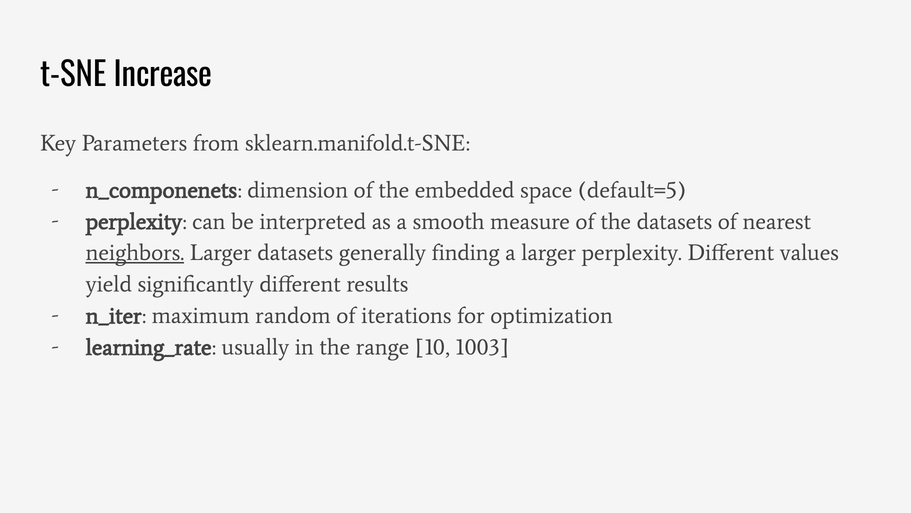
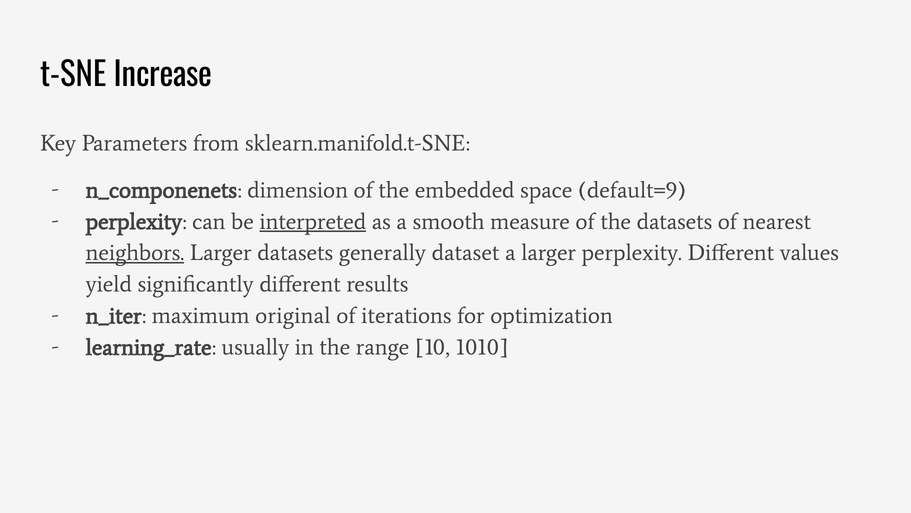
default=5: default=5 -> default=9
interpreted underline: none -> present
finding: finding -> dataset
random: random -> original
1003: 1003 -> 1010
